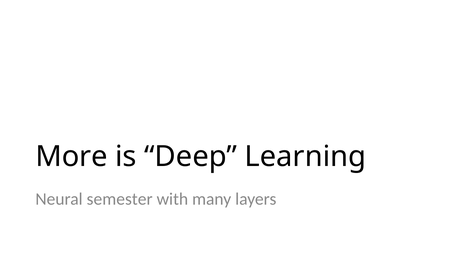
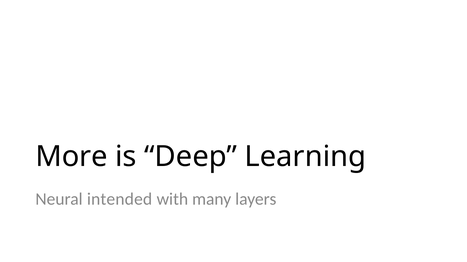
semester: semester -> intended
